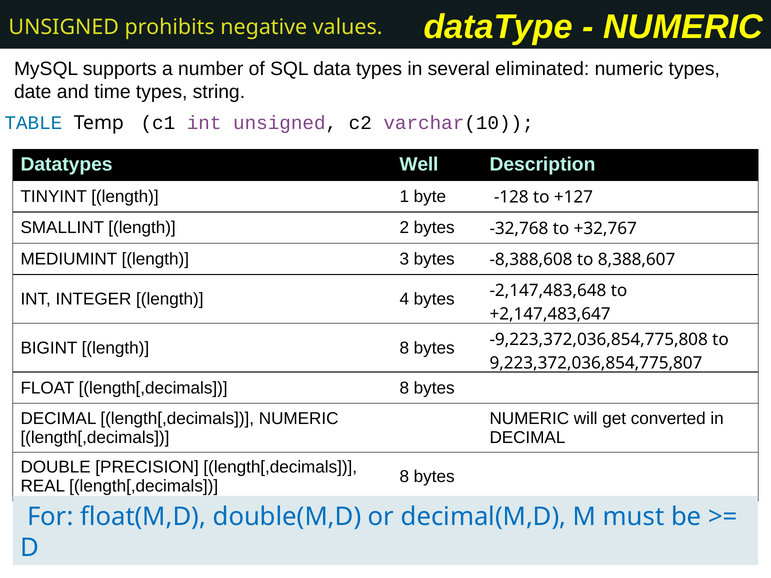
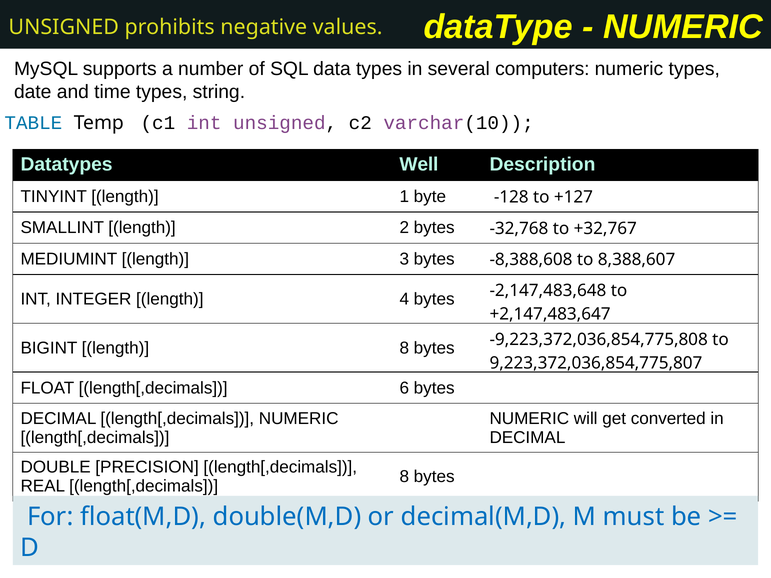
eliminated: eliminated -> computers
FLOAT length[,decimals 8: 8 -> 6
